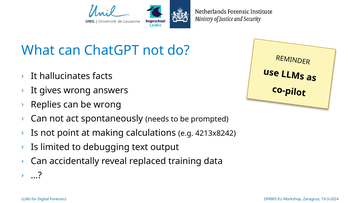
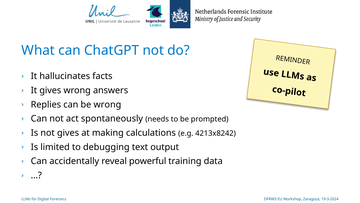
not point: point -> gives
replaced: replaced -> powerful
